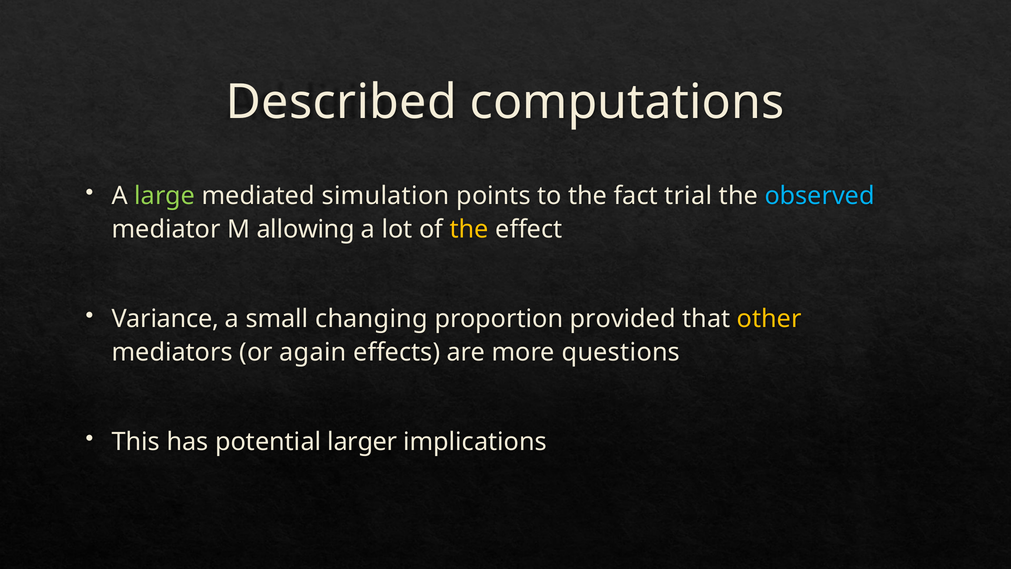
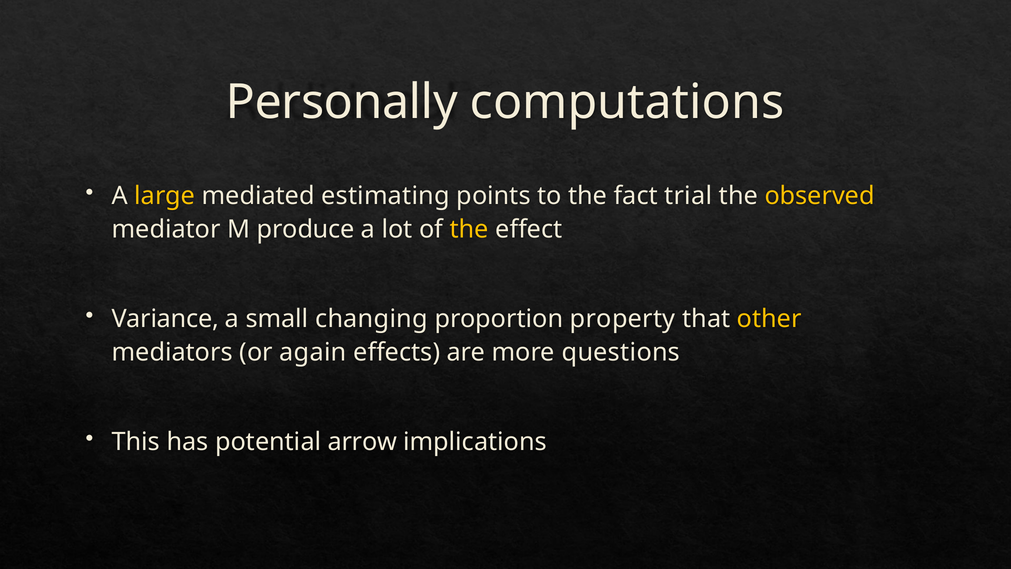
Described: Described -> Personally
large colour: light green -> yellow
simulation: simulation -> estimating
observed colour: light blue -> yellow
allowing: allowing -> produce
provided: provided -> property
larger: larger -> arrow
